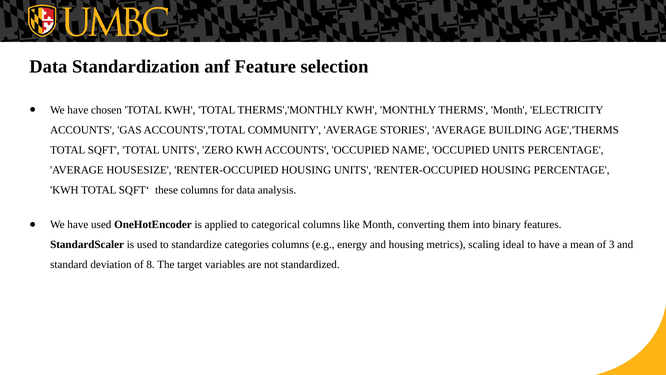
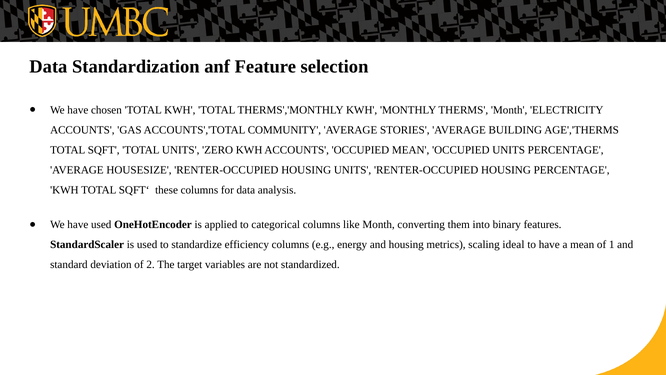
OCCUPIED NAME: NAME -> MEAN
categories: categories -> efficiency
3: 3 -> 1
8: 8 -> 2
